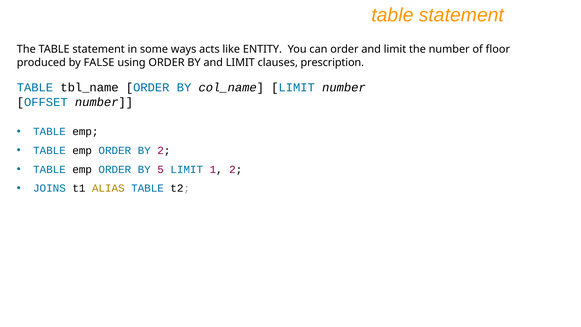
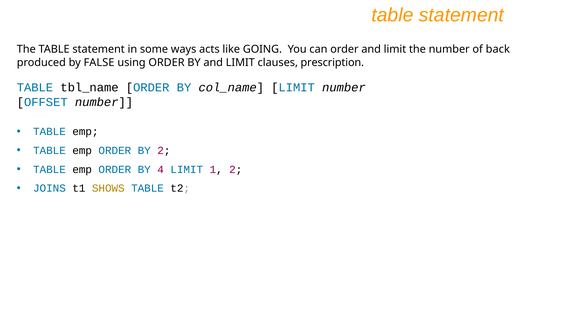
ENTITY: ENTITY -> GOING
floor: floor -> back
5: 5 -> 4
ALIAS: ALIAS -> SHOWS
